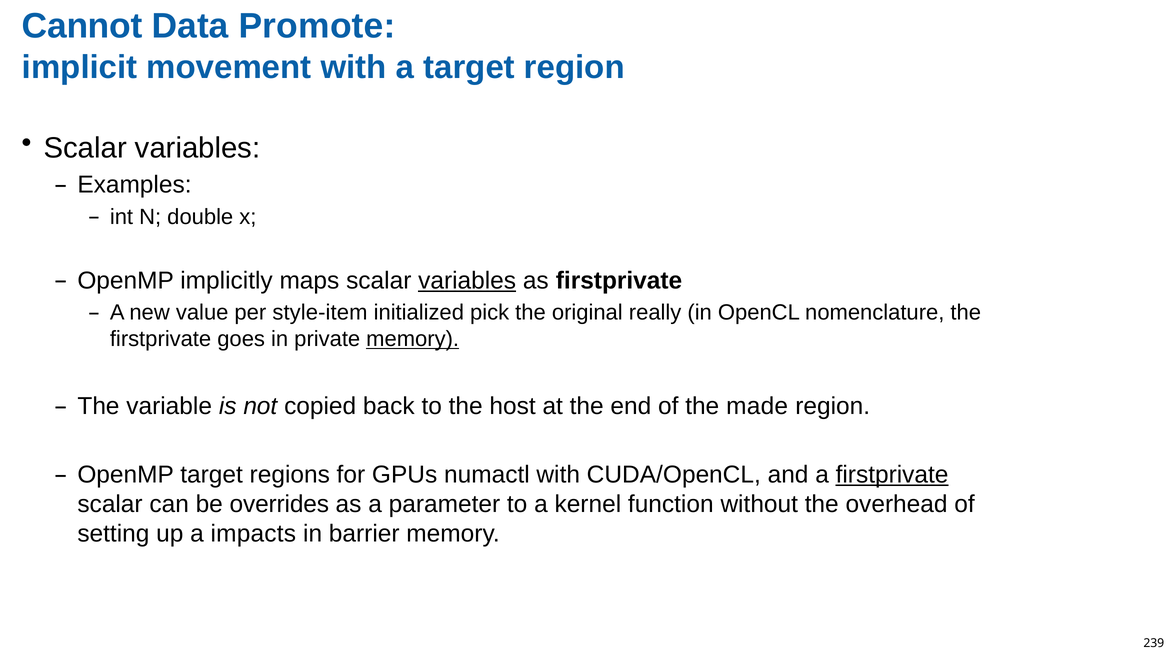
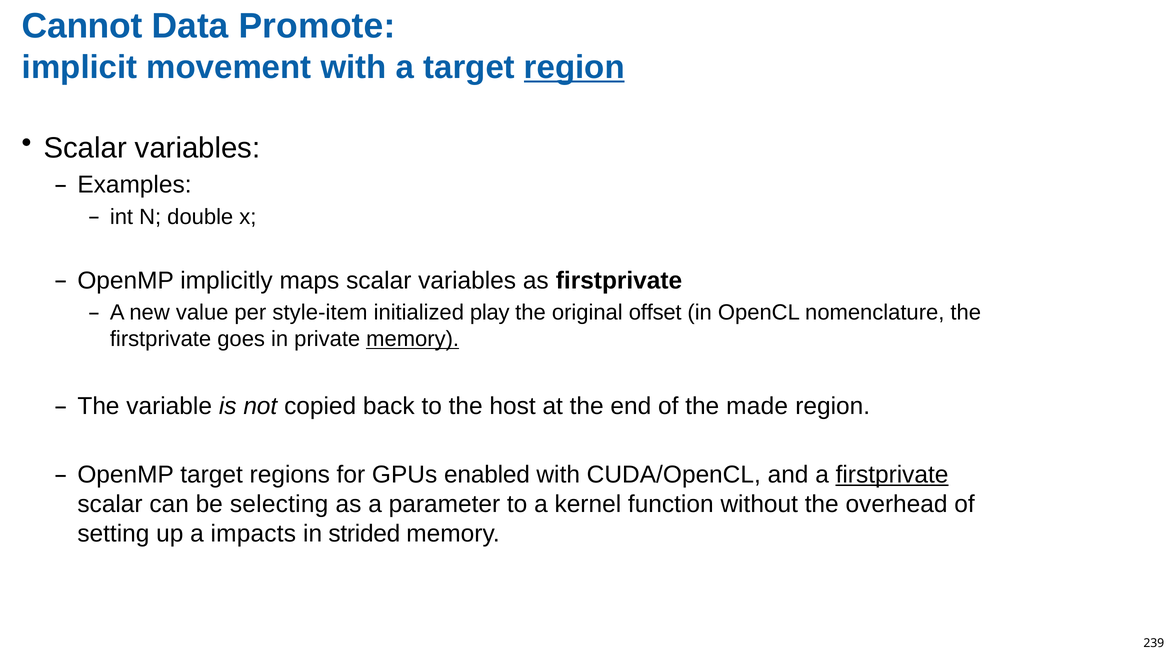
region at (574, 67) underline: none -> present
variables at (467, 281) underline: present -> none
pick: pick -> play
really: really -> offset
numactl: numactl -> enabled
overrides: overrides -> selecting
barrier: barrier -> strided
